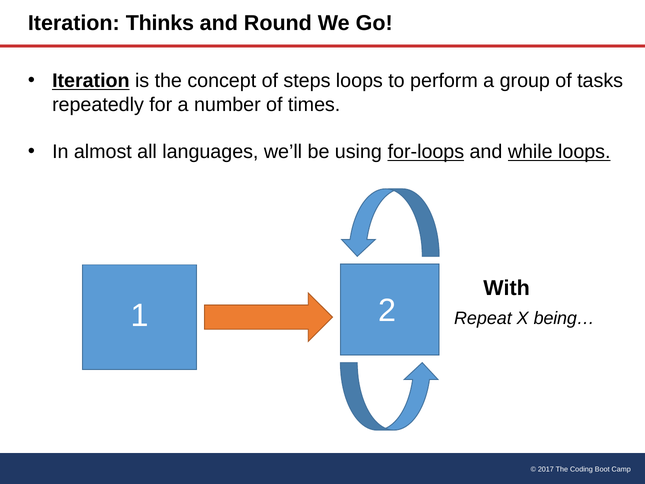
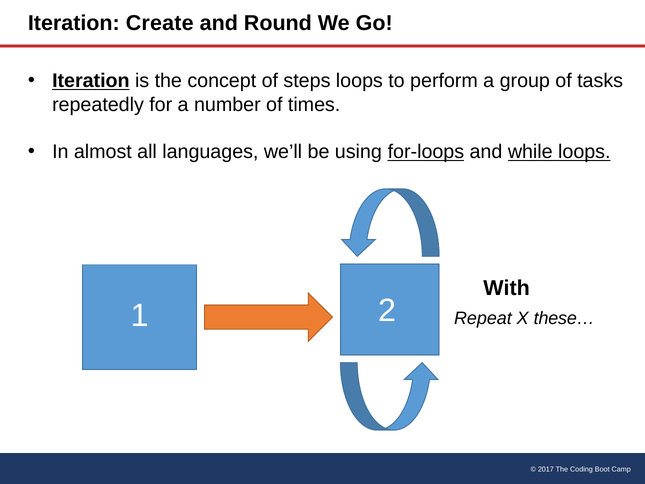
Thinks: Thinks -> Create
being…: being… -> these…
